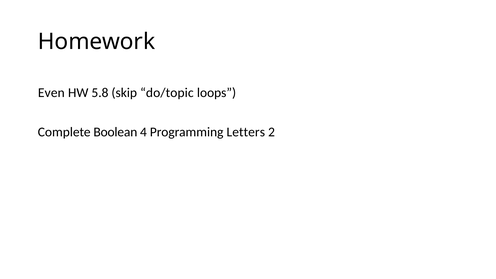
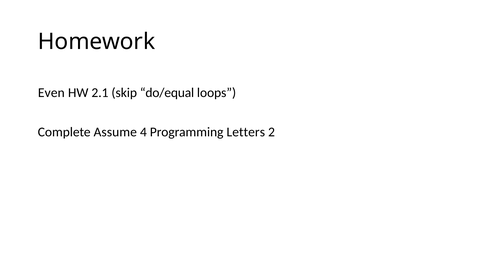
5.8: 5.8 -> 2.1
do/topic: do/topic -> do/equal
Boolean: Boolean -> Assume
